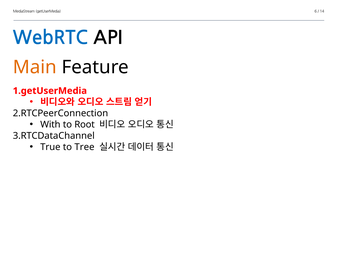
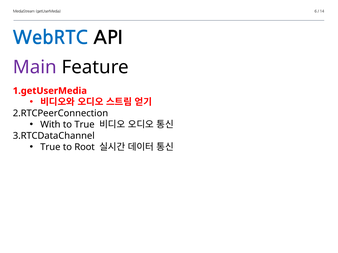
Main colour: orange -> purple
to Root: Root -> True
Tree: Tree -> Root
